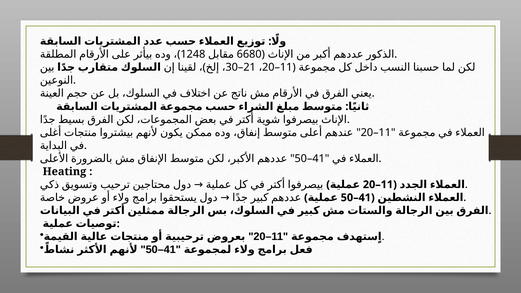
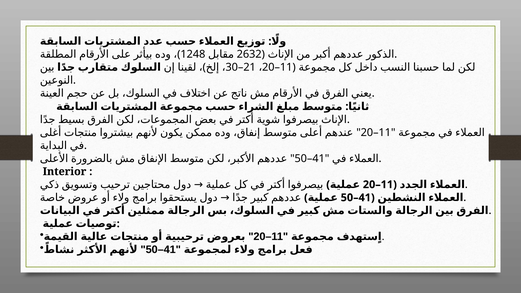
6680: 6680 -> 2632
Heating: Heating -> Interior
